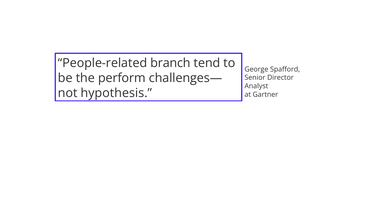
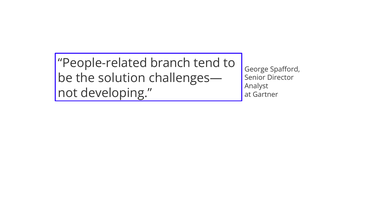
perform: perform -> solution
hypothesis: hypothesis -> developing
